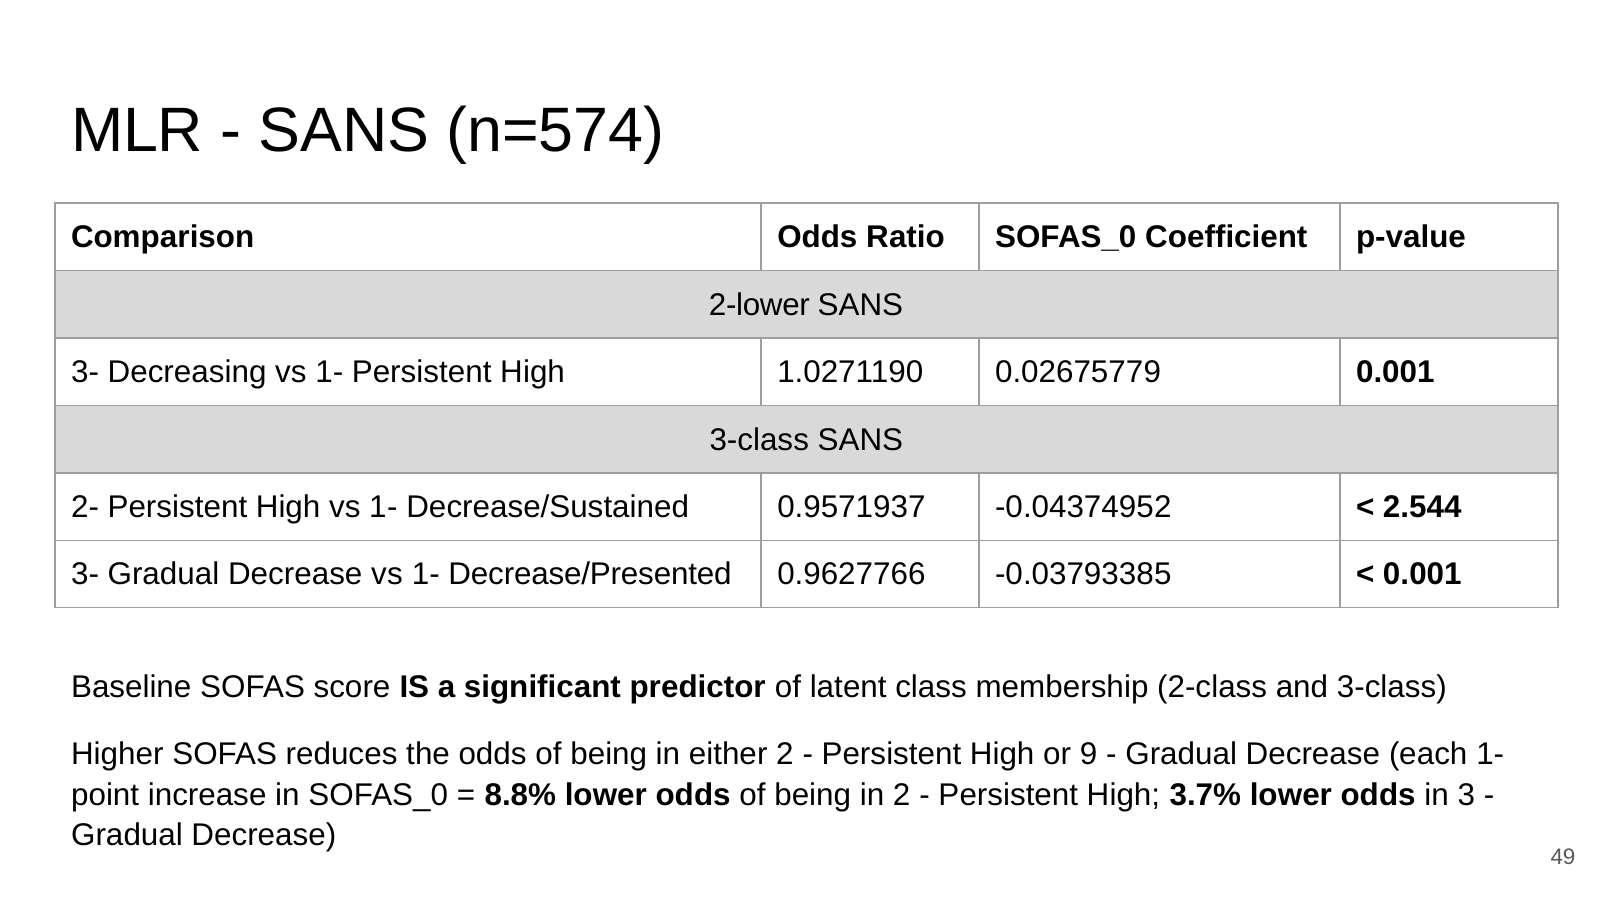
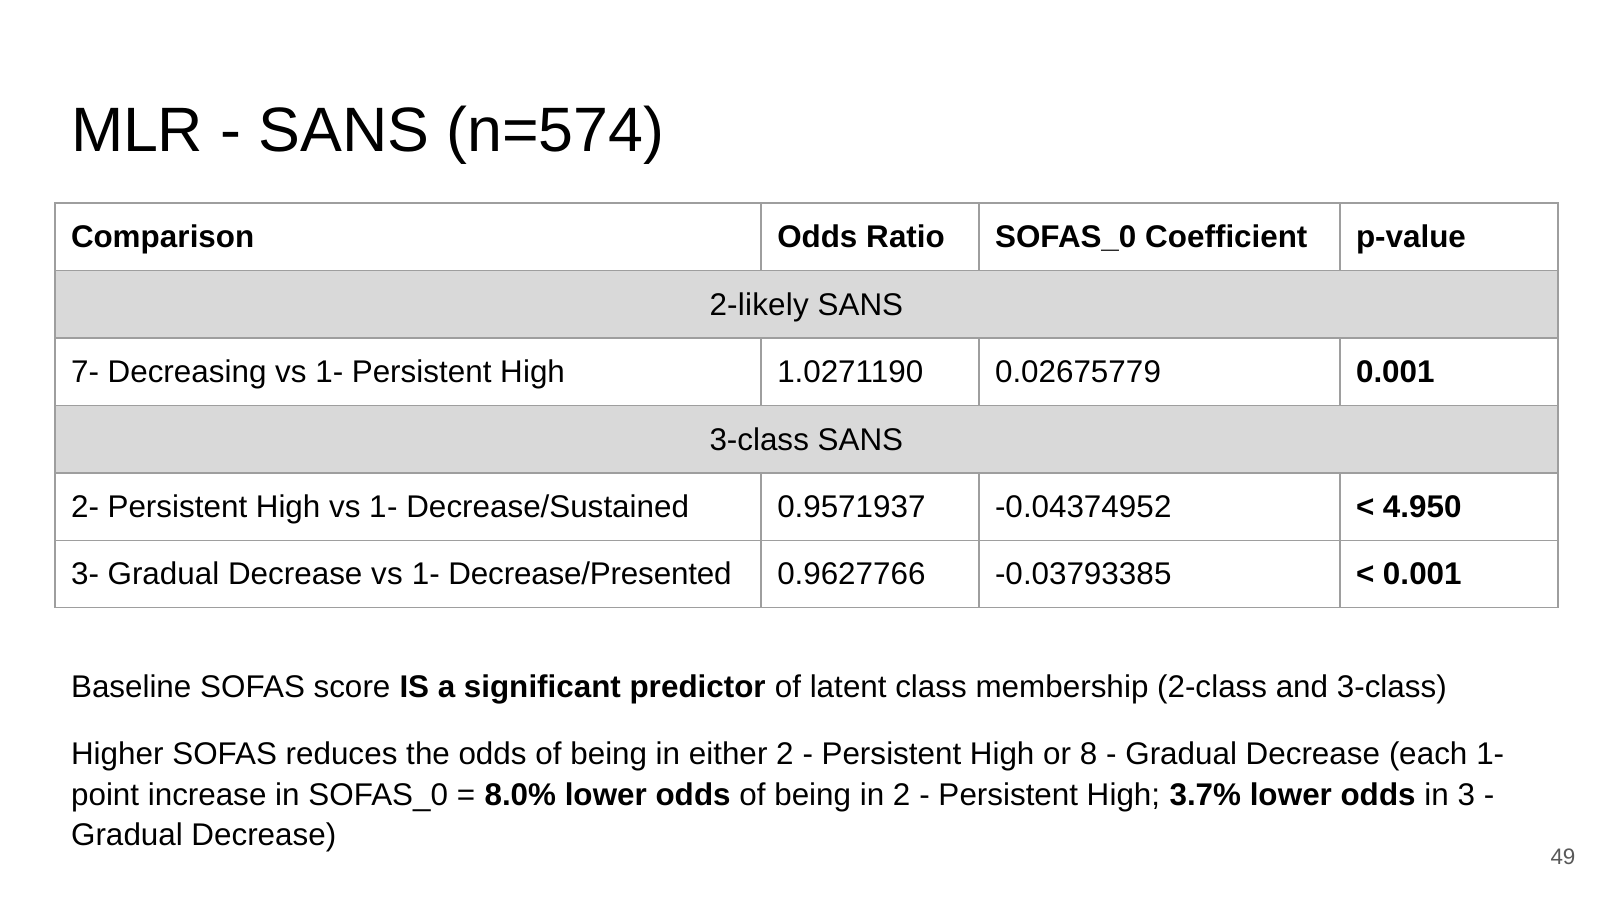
2-lower: 2-lower -> 2-likely
3- at (85, 372): 3- -> 7-
2.544: 2.544 -> 4.950
9: 9 -> 8
8.8%: 8.8% -> 8.0%
